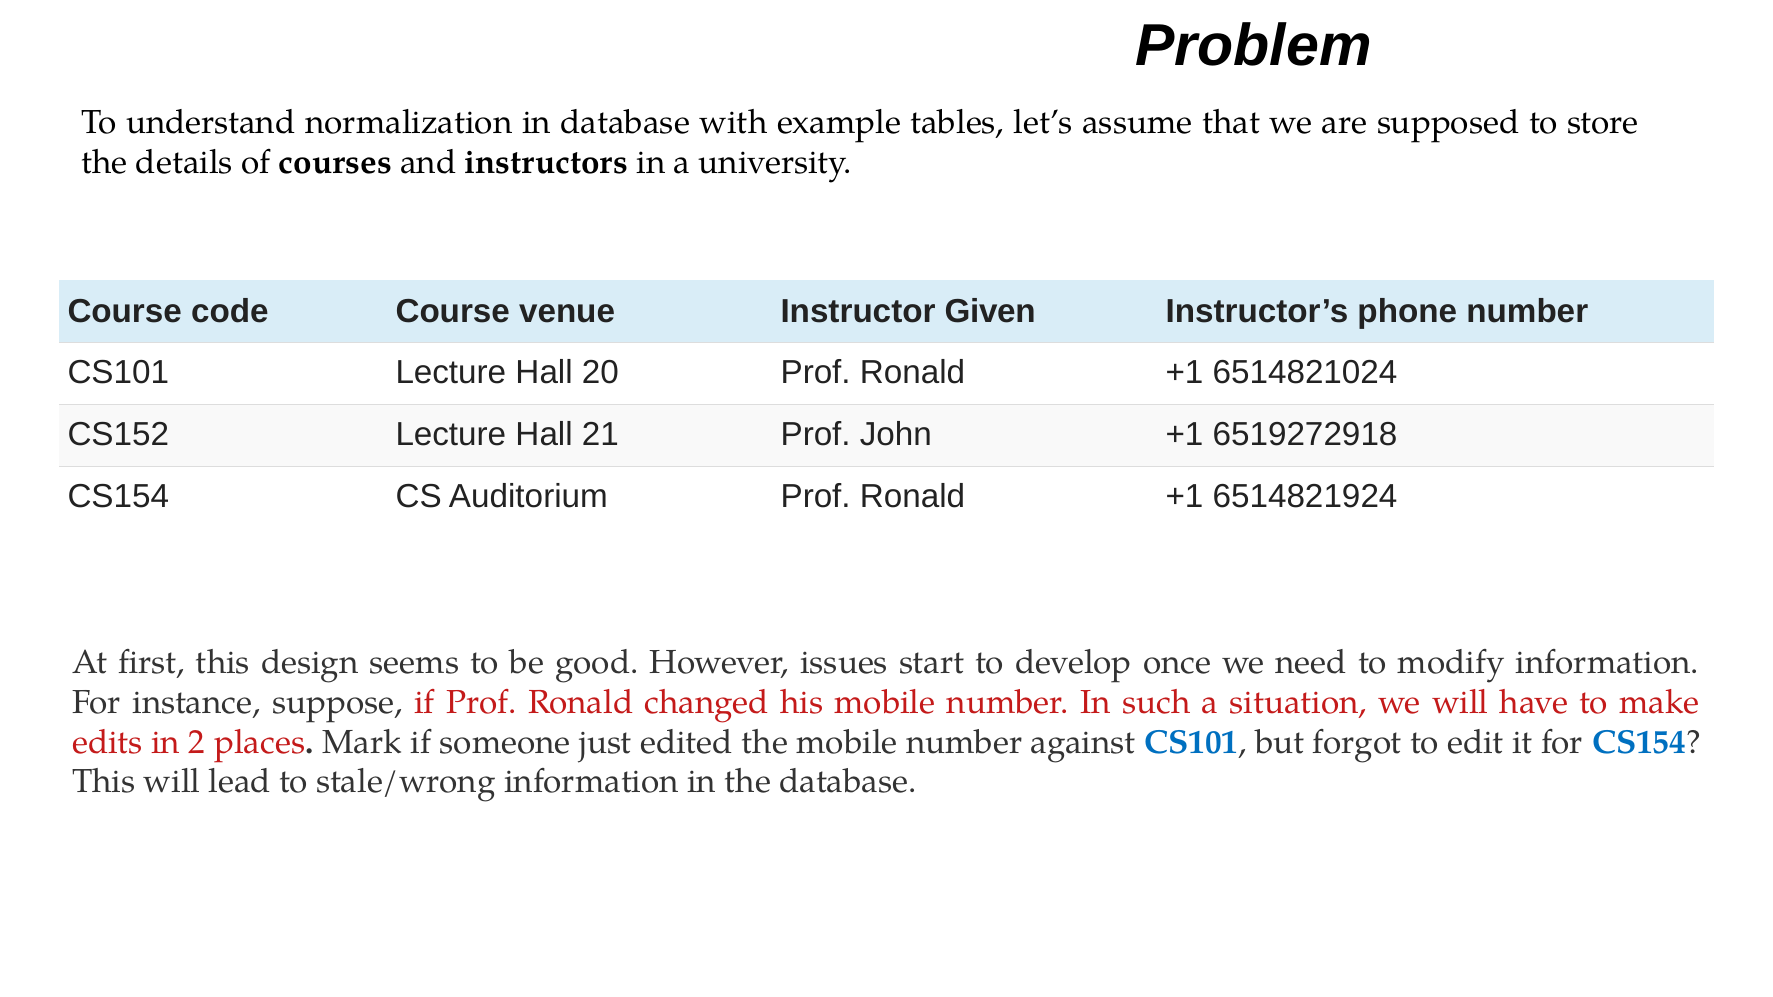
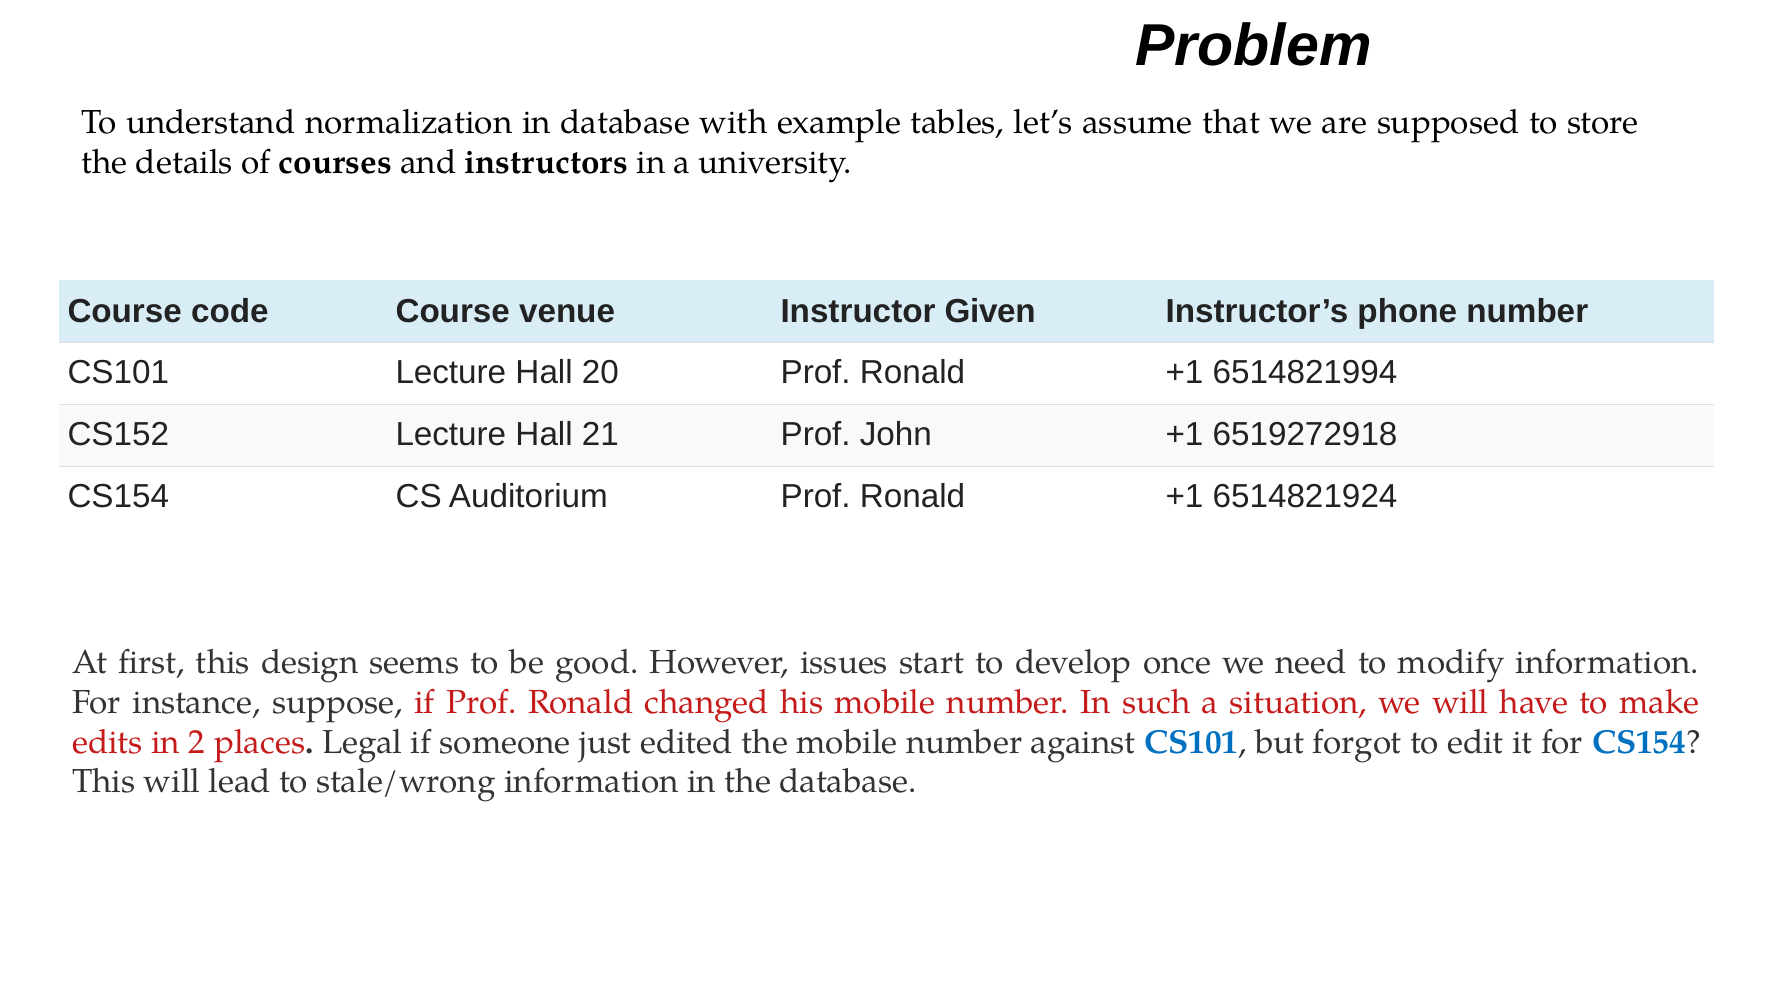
6514821024: 6514821024 -> 6514821994
Mark: Mark -> Legal
